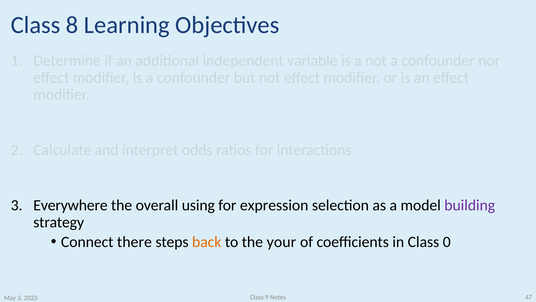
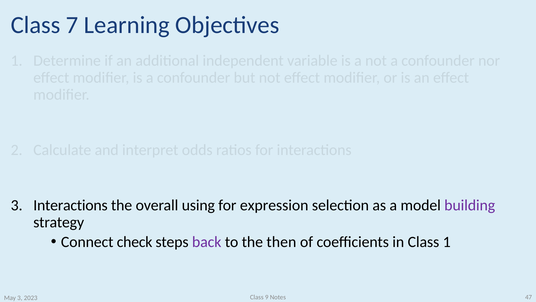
8: 8 -> 7
3 Everywhere: Everywhere -> Interactions
there: there -> check
back colour: orange -> purple
your: your -> then
Class 0: 0 -> 1
